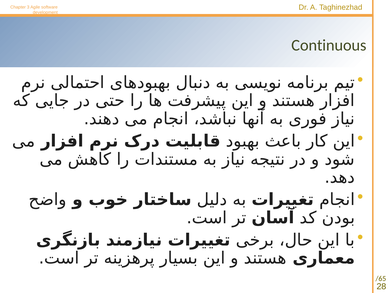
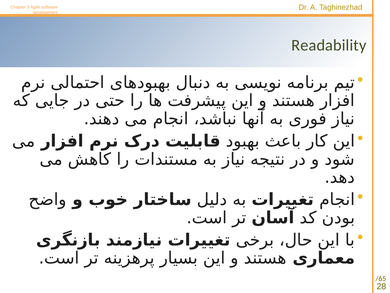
Continuous: Continuous -> Readability
